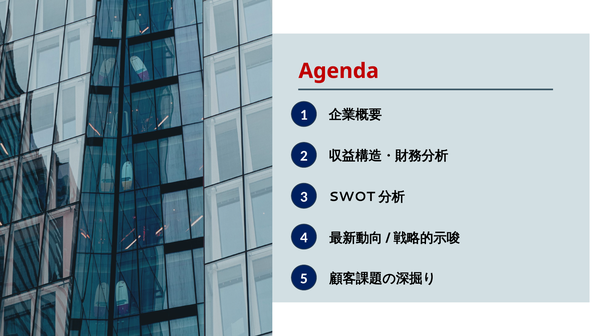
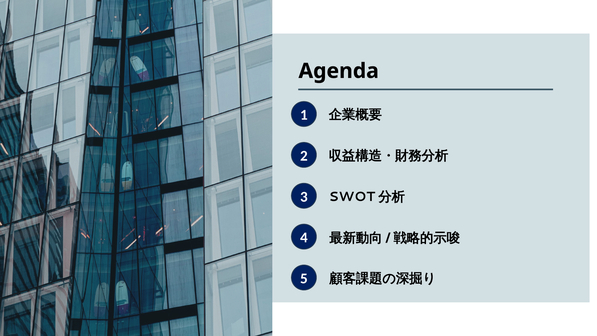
Agenda colour: red -> black
